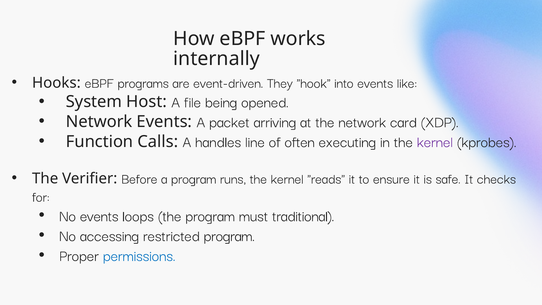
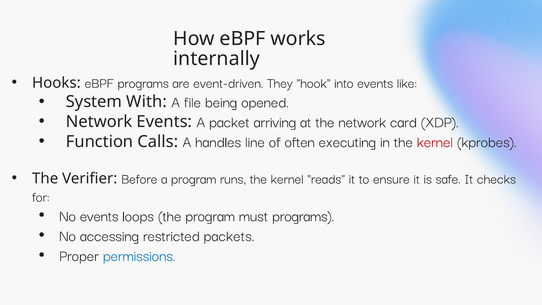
Host: Host -> With
kernel at (435, 142) colour: purple -> red
must traditional: traditional -> programs
restricted program: program -> packets
